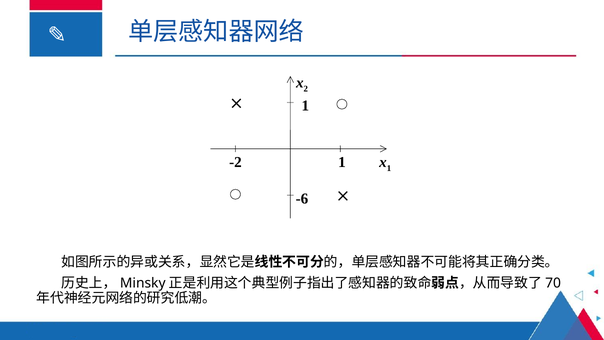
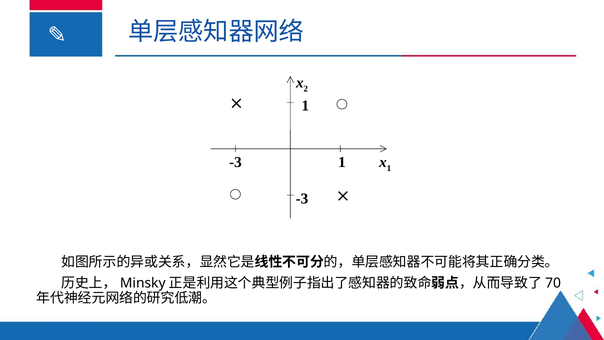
-2 at (235, 162): -2 -> -3
-6 at (302, 198): -6 -> -3
